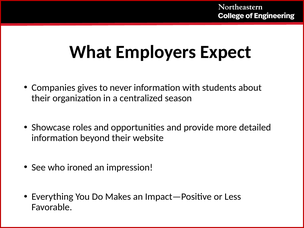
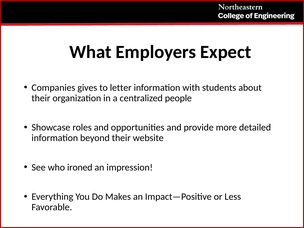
never: never -> letter
season: season -> people
